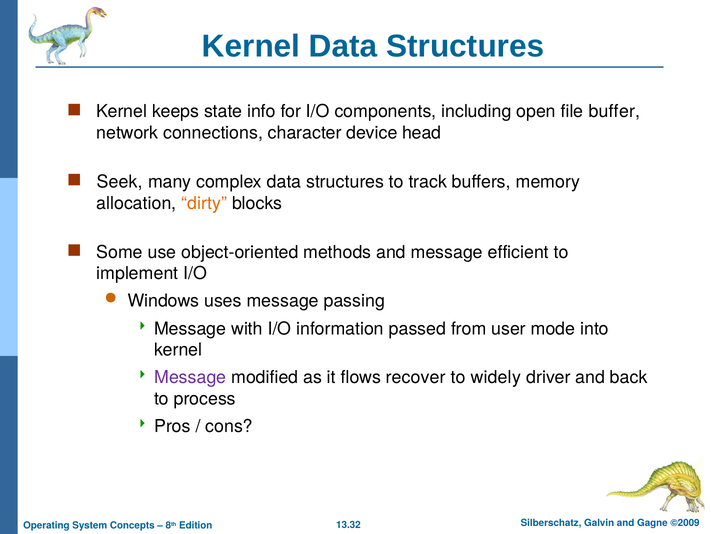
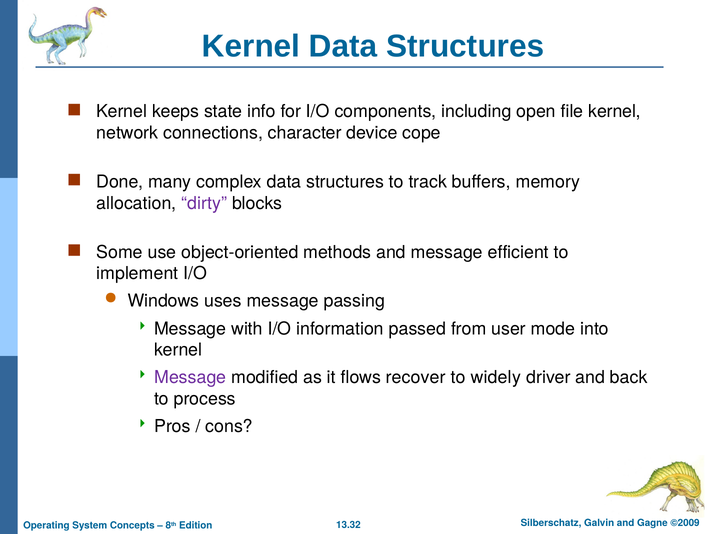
file buffer: buffer -> kernel
head: head -> cope
Seek: Seek -> Done
dirty colour: orange -> purple
